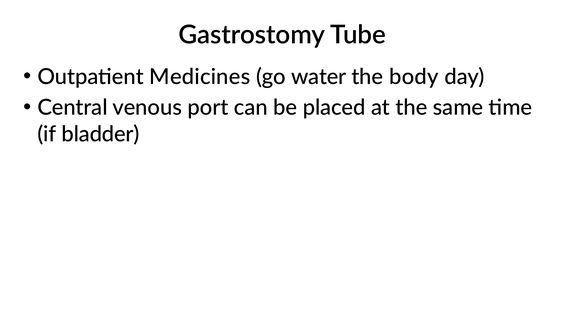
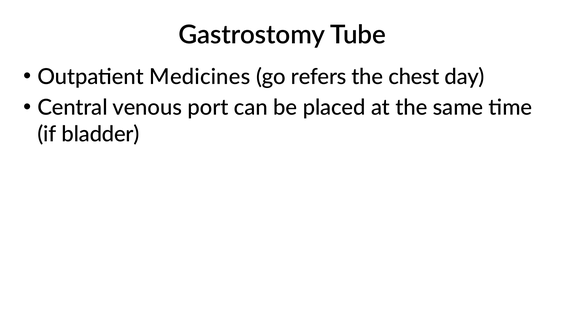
water: water -> refers
body: body -> chest
